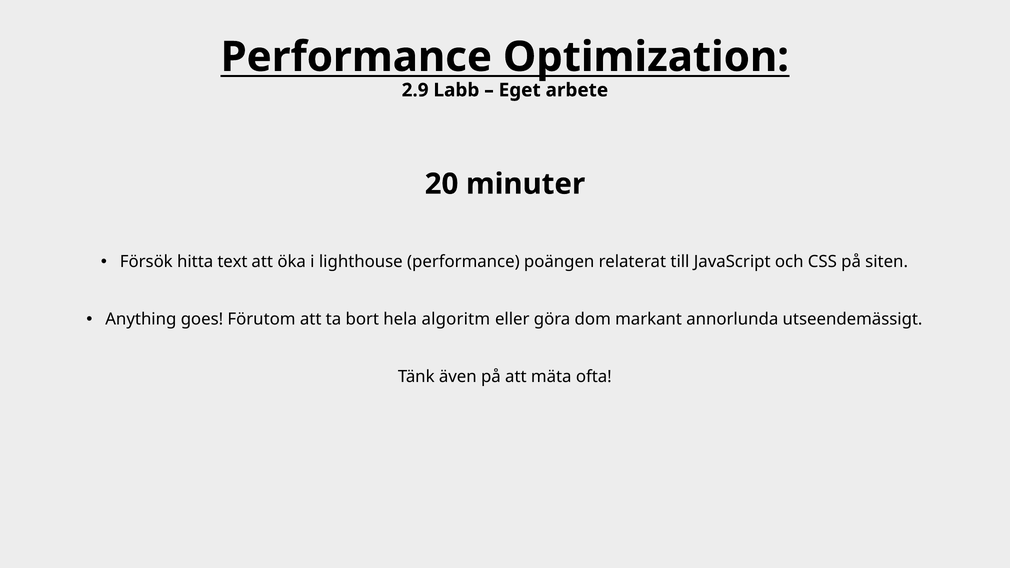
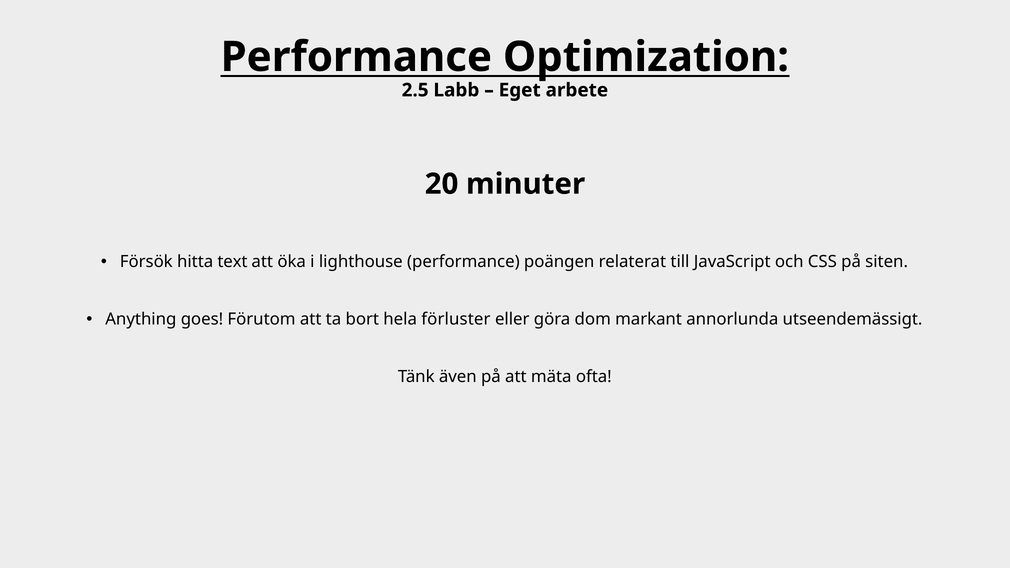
2.9: 2.9 -> 2.5
algoritm: algoritm -> förluster
